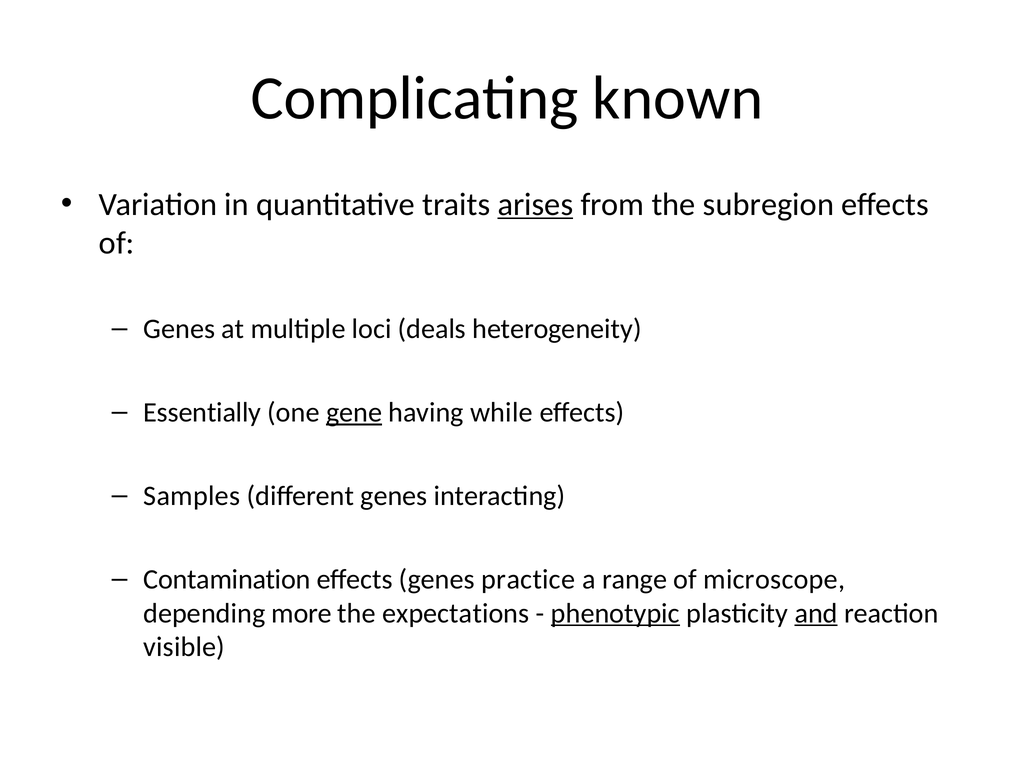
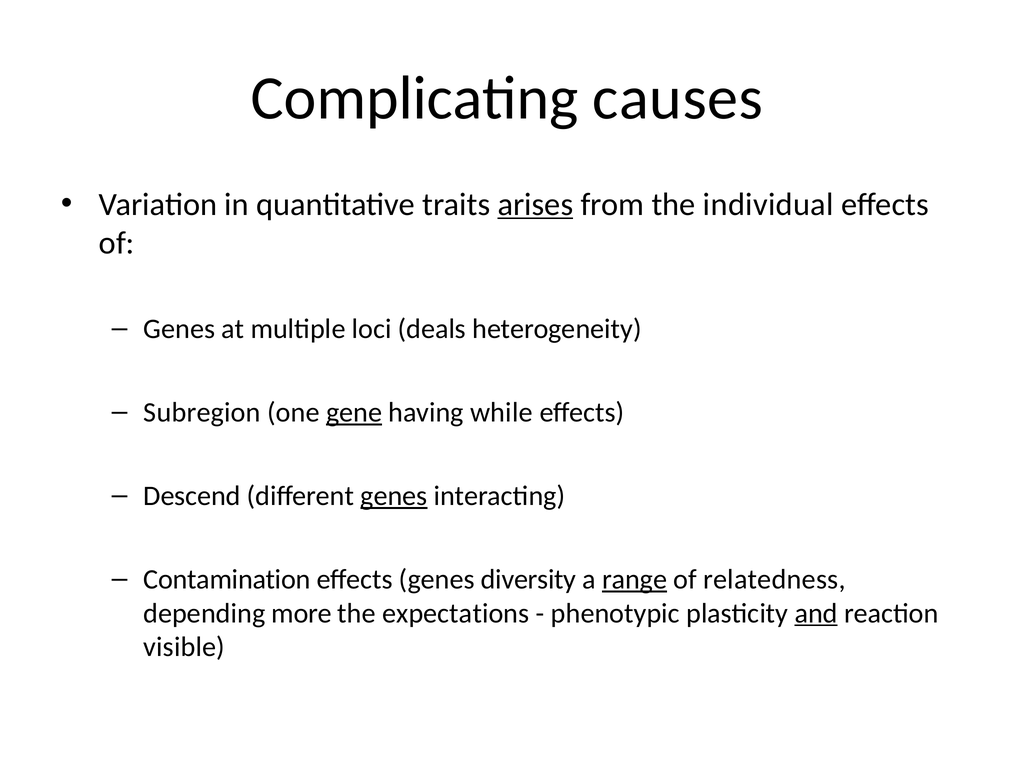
known: known -> causes
subregion: subregion -> individual
Essentially: Essentially -> Subregion
Samples: Samples -> Descend
genes at (394, 496) underline: none -> present
practice: practice -> diversity
range underline: none -> present
microscope: microscope -> relatedness
phenotypic underline: present -> none
